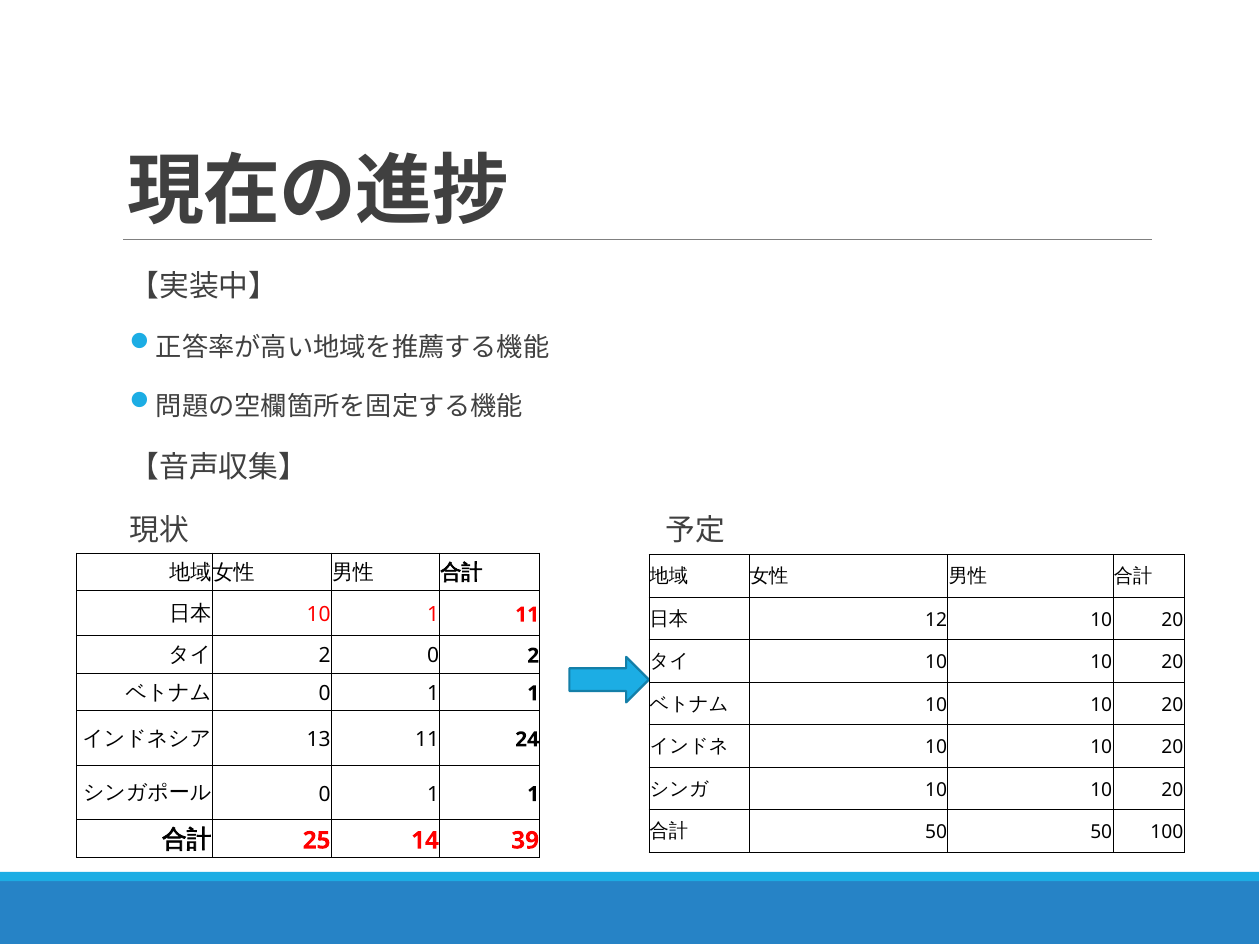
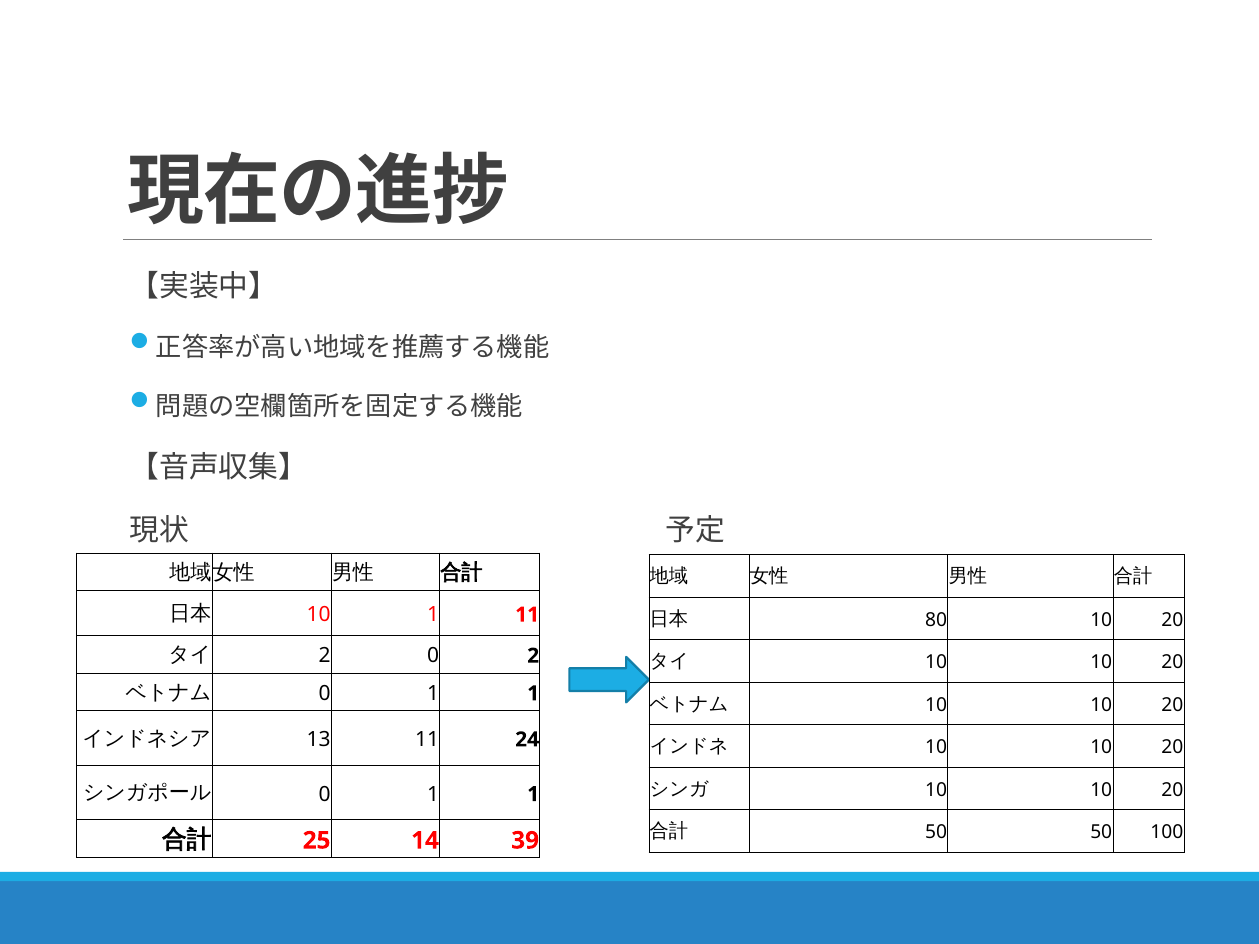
12: 12 -> 80
